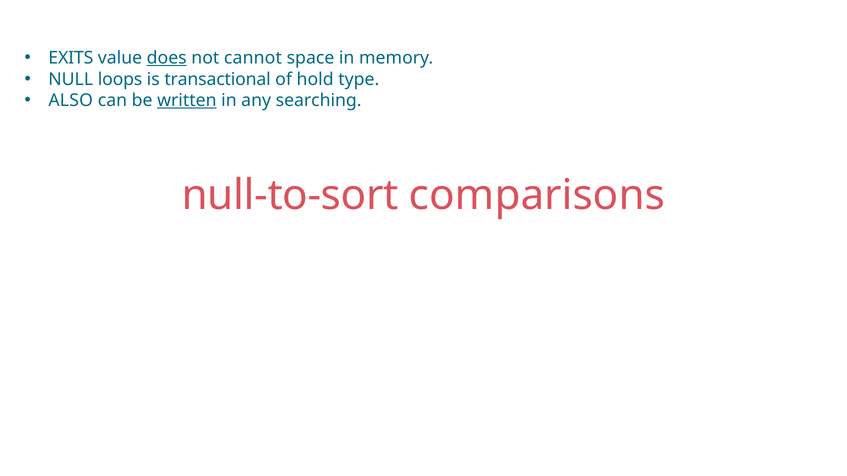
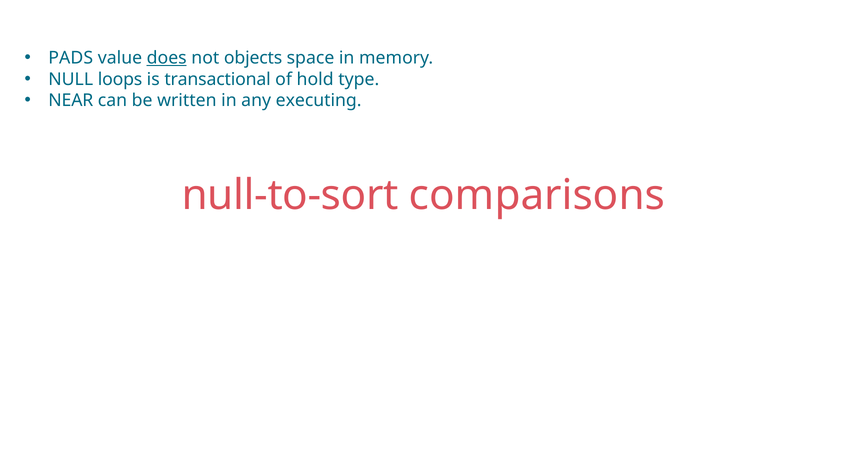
EXITS: EXITS -> PADS
cannot: cannot -> objects
ALSO: ALSO -> NEAR
written underline: present -> none
searching: searching -> executing
